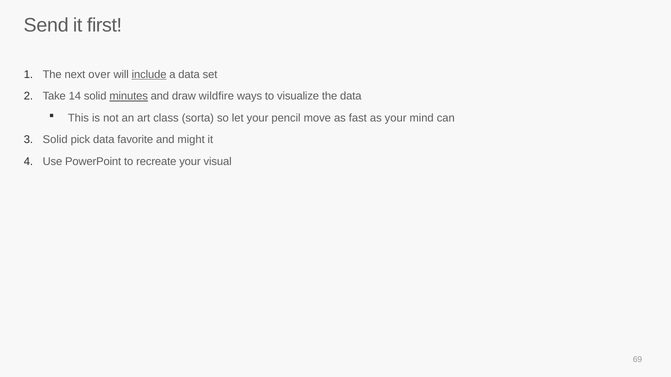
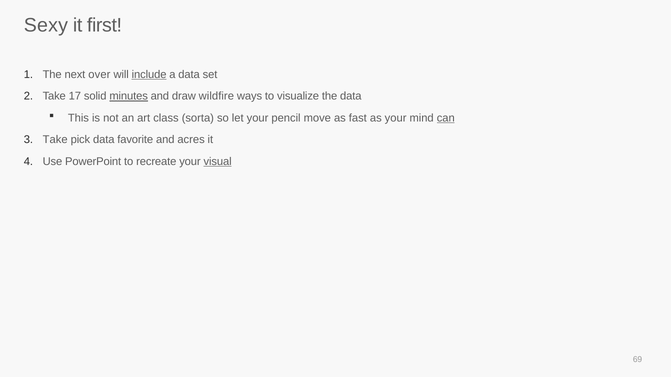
Send: Send -> Sexy
14: 14 -> 17
can underline: none -> present
Solid at (55, 140): Solid -> Take
might: might -> acres
visual underline: none -> present
